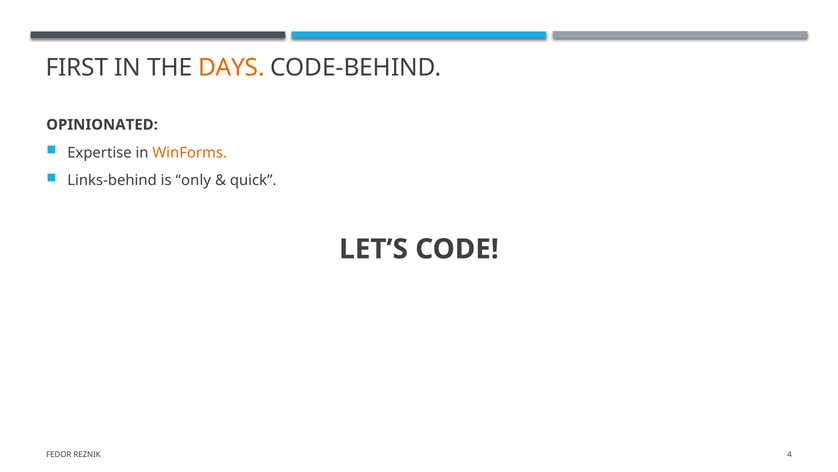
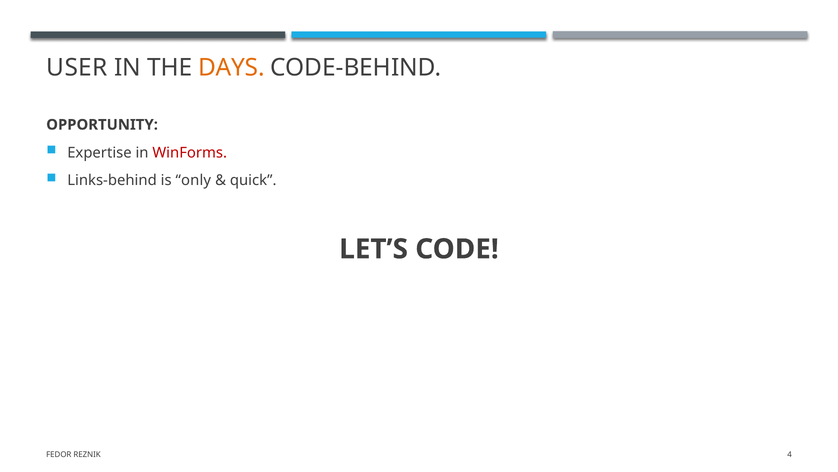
FIRST: FIRST -> USER
OPINIONATED: OPINIONATED -> OPPORTUNITY
WinForms colour: orange -> red
